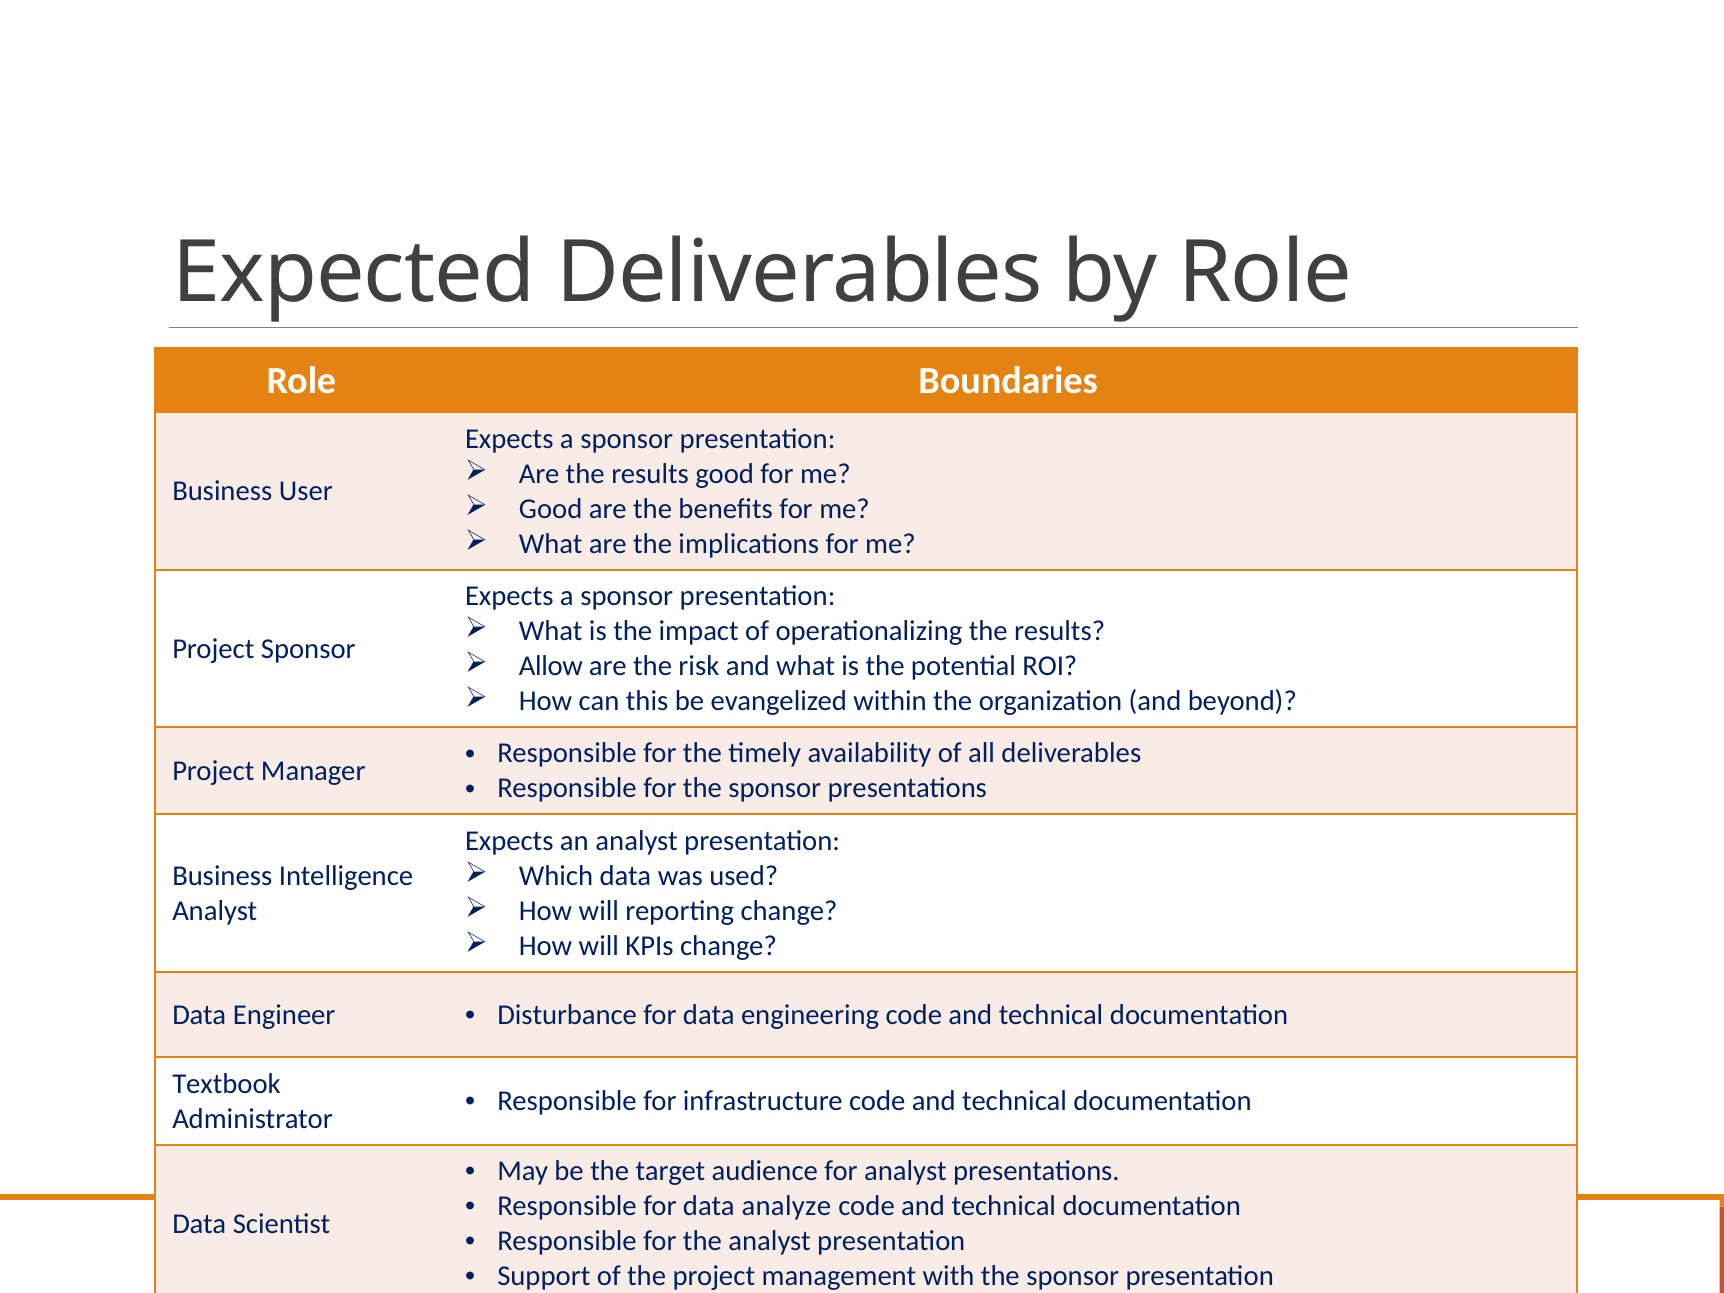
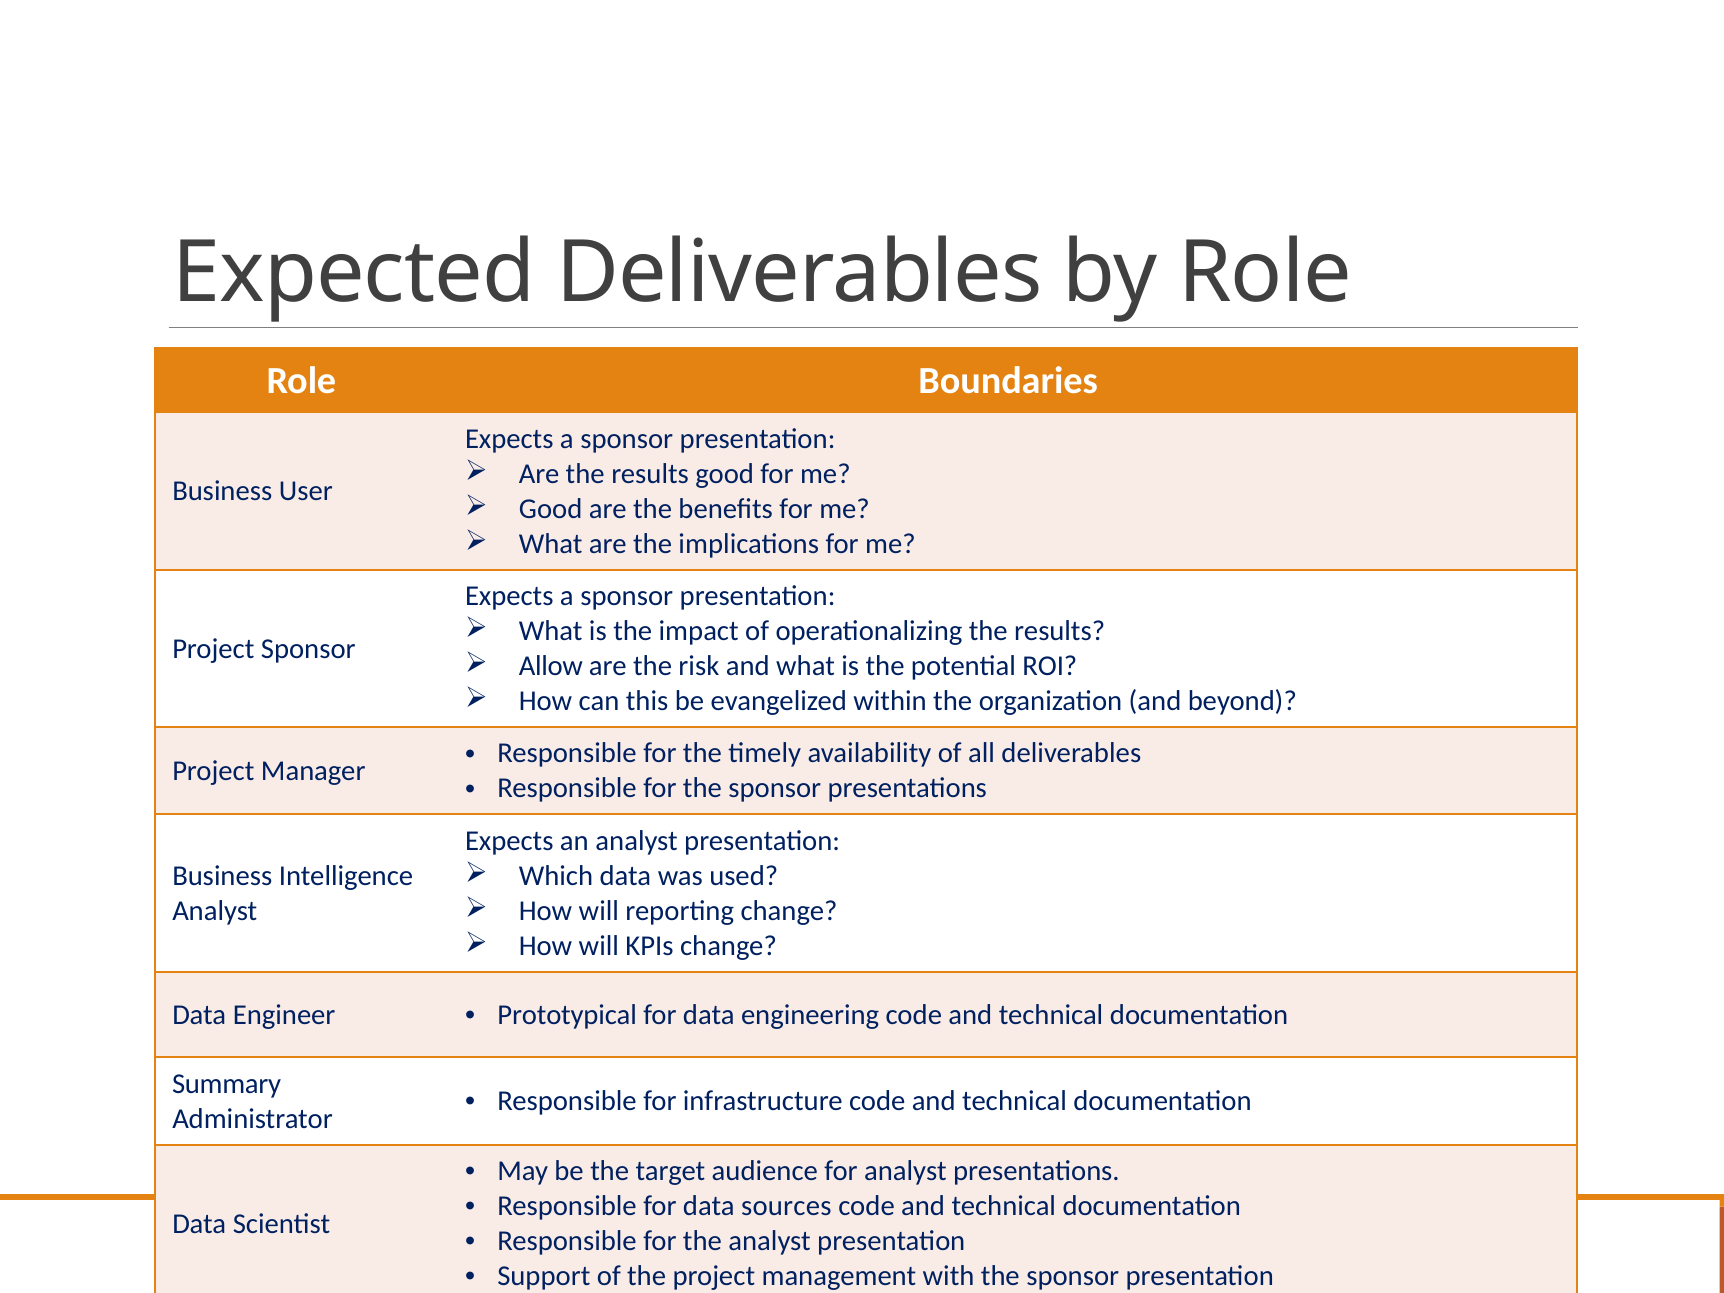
Disturbance: Disturbance -> Prototypical
Textbook: Textbook -> Summary
analyze: analyze -> sources
